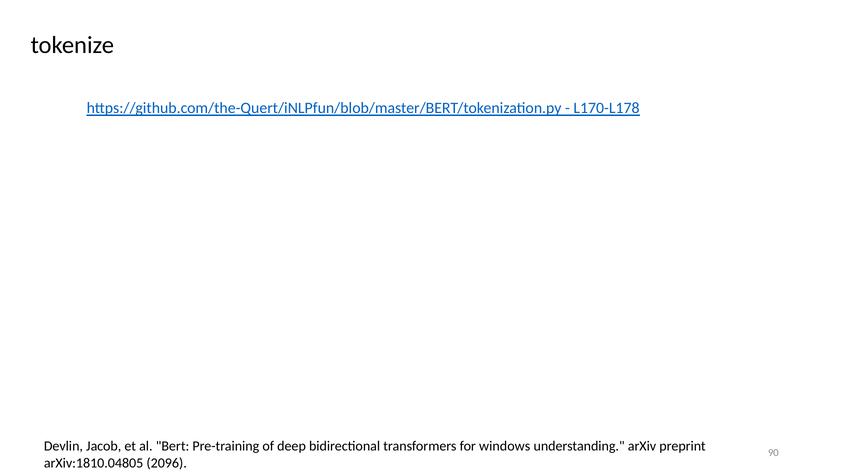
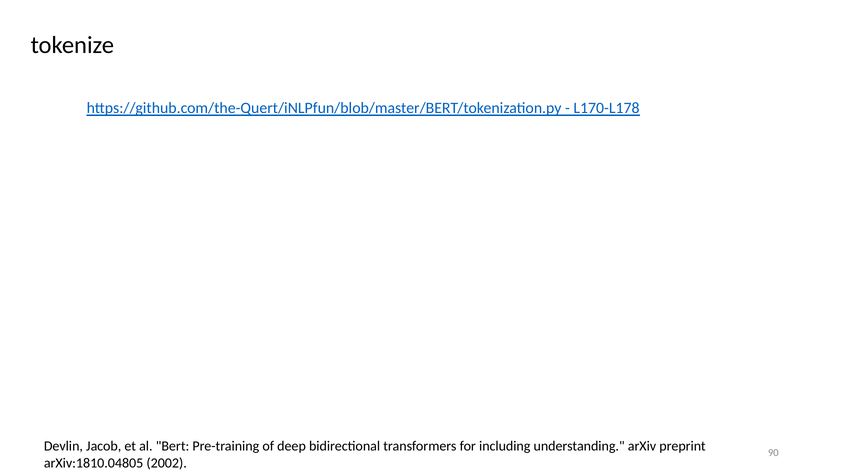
windows: windows -> including
2096: 2096 -> 2002
